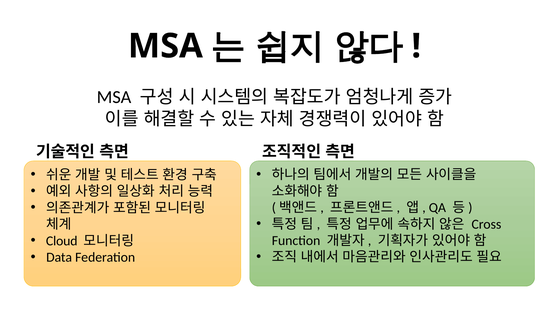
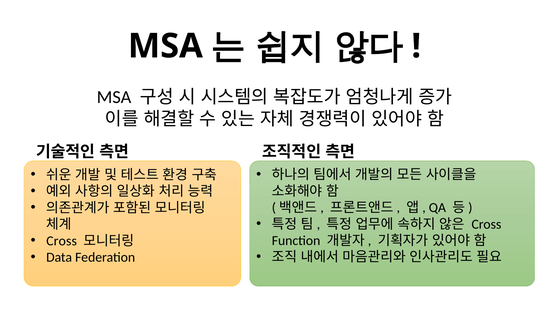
Cloud at (62, 241): Cloud -> Cross
